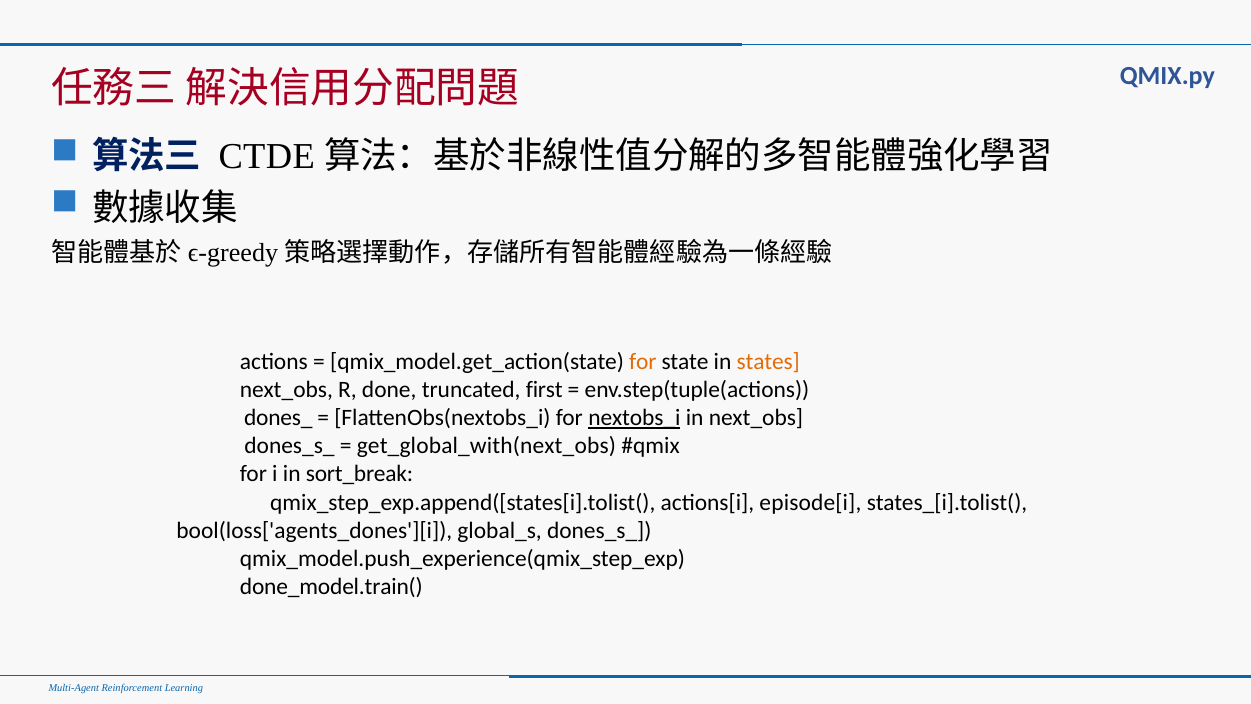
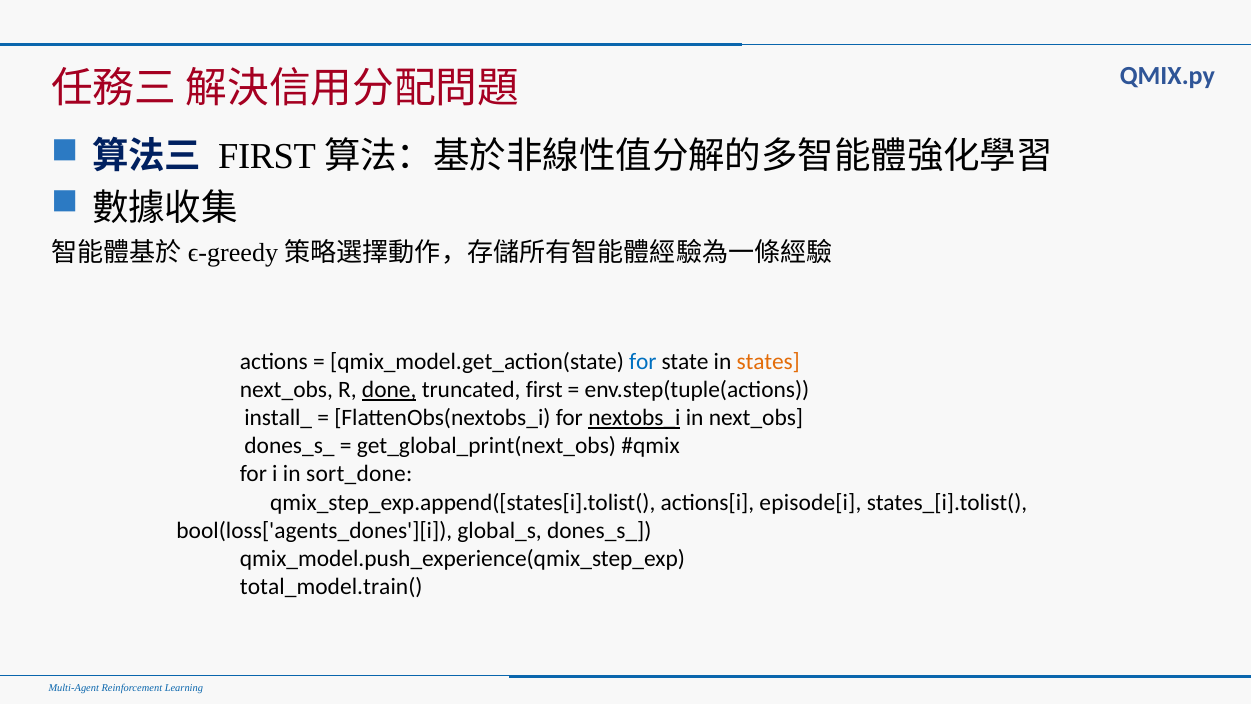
CTDE at (267, 157): CTDE -> FIRST
for at (643, 361) colour: orange -> blue
done underline: none -> present
dones_: dones_ -> install_
get_global_with(next_obs: get_global_with(next_obs -> get_global_print(next_obs
sort_break: sort_break -> sort_done
done_model.train(: done_model.train( -> total_model.train(
